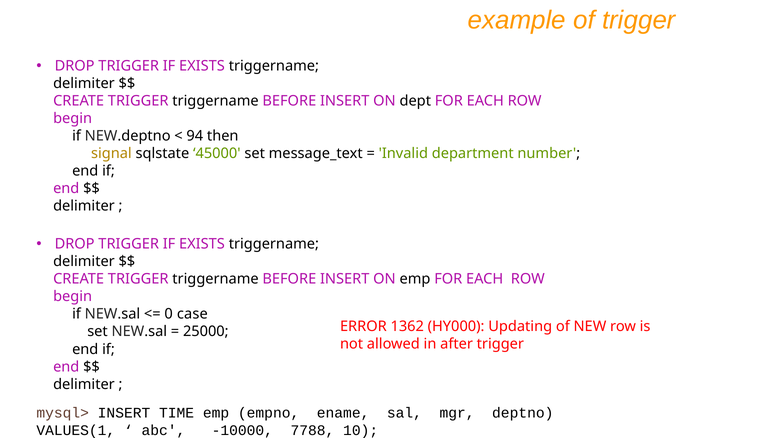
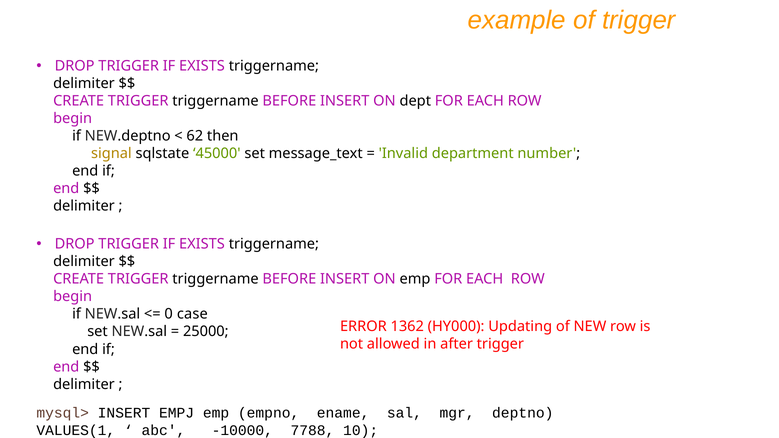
94: 94 -> 62
TIME: TIME -> EMPJ
